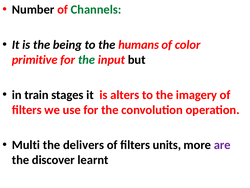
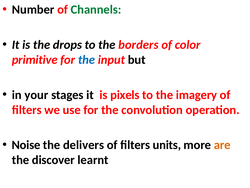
being: being -> drops
humans: humans -> borders
the at (87, 60) colour: green -> blue
train: train -> your
alters: alters -> pixels
Multi: Multi -> Noise
are colour: purple -> orange
